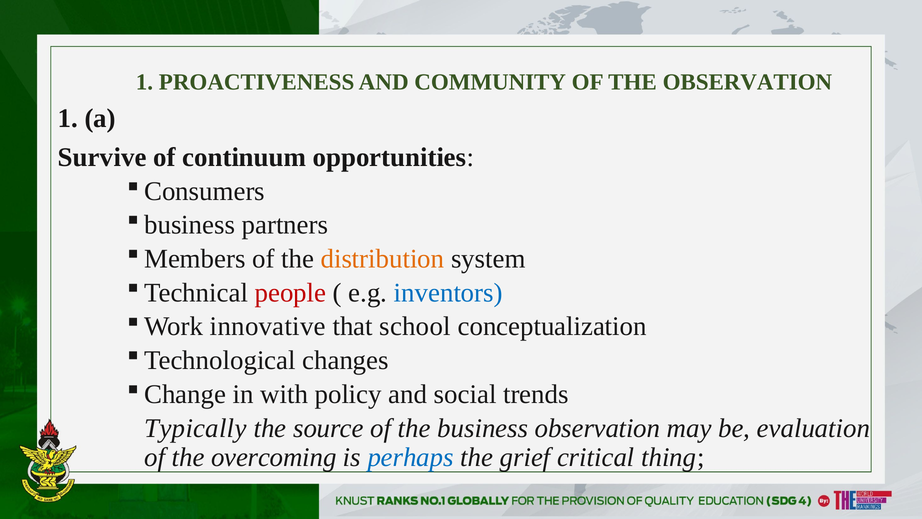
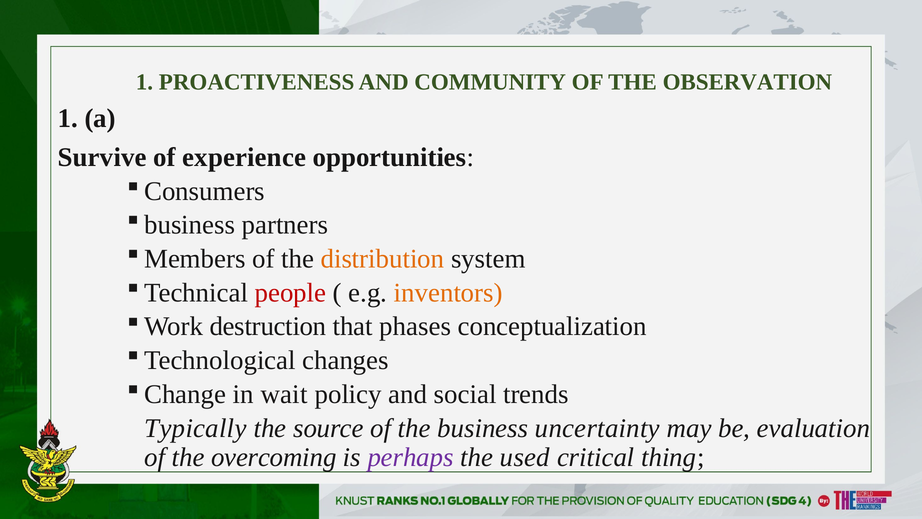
continuum: continuum -> experience
inventors colour: blue -> orange
innovative: innovative -> destruction
school: school -> phases
with: with -> wait
business observation: observation -> uncertainty
perhaps colour: blue -> purple
grief: grief -> used
